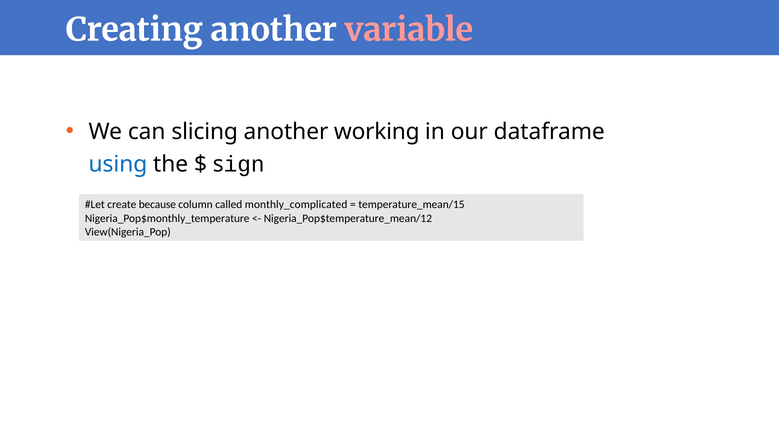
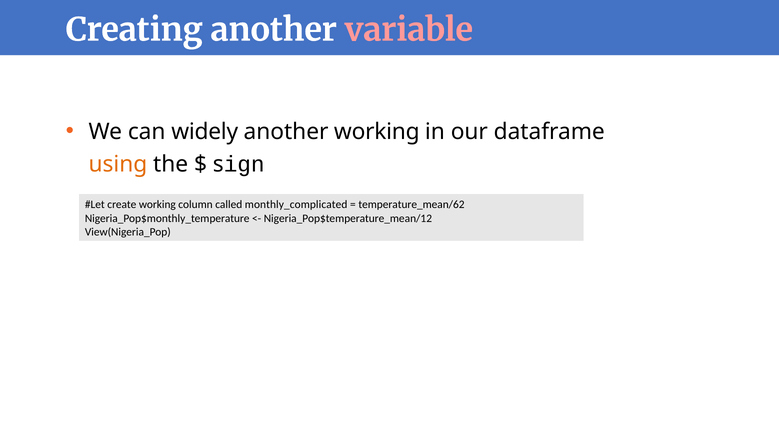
slicing: slicing -> widely
using colour: blue -> orange
create because: because -> working
temperature_mean/15: temperature_mean/15 -> temperature_mean/62
